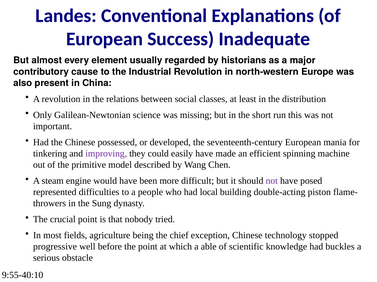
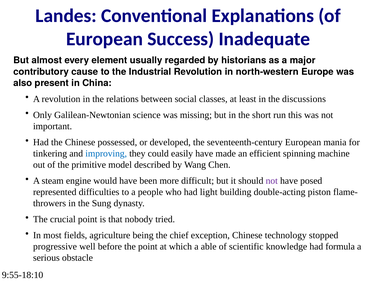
distribution: distribution -> discussions
improving colour: purple -> blue
local: local -> light
buckles: buckles -> formula
9:55-40:10: 9:55-40:10 -> 9:55-18:10
